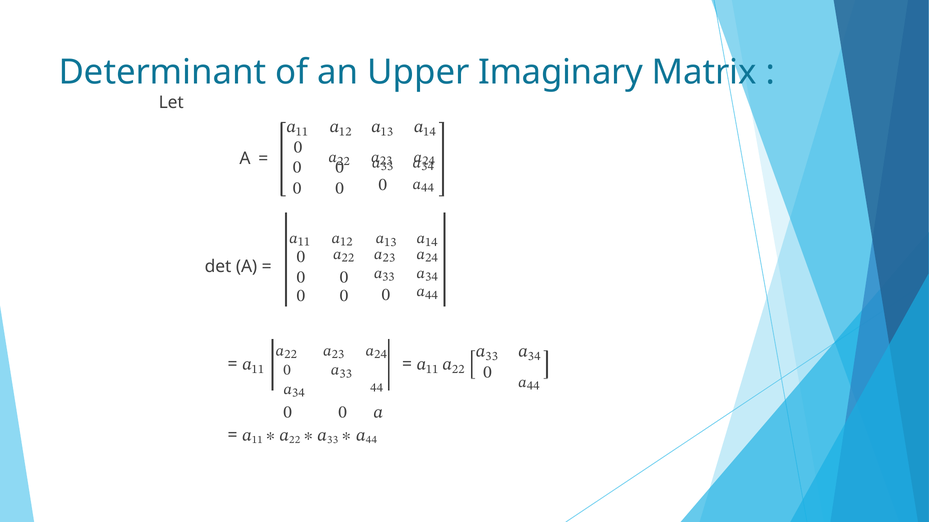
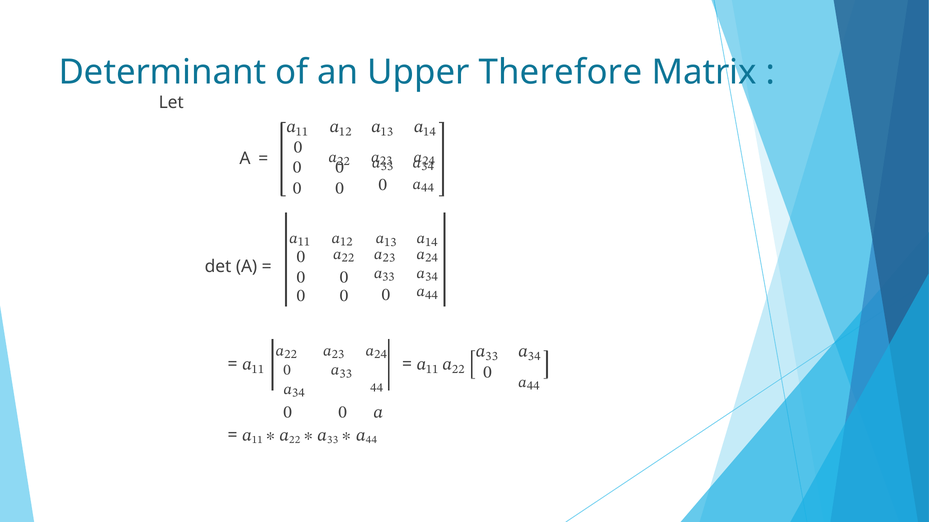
Imaginary: Imaginary -> Therefore
